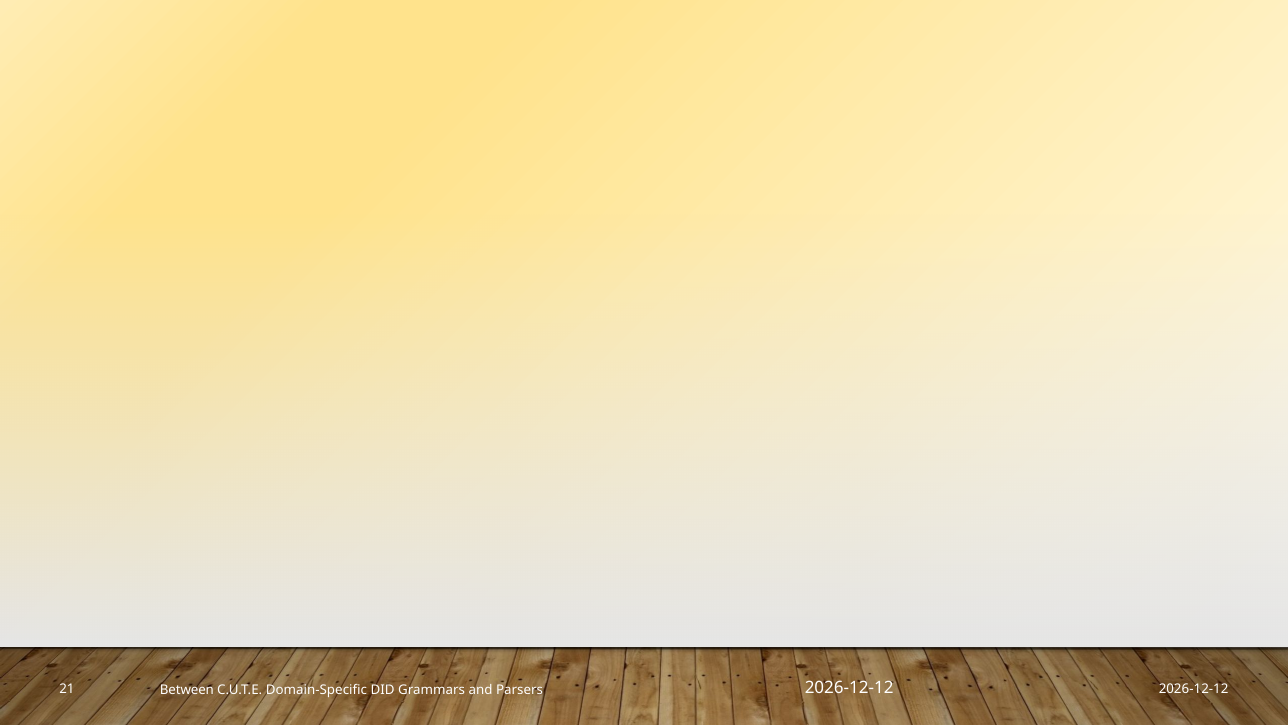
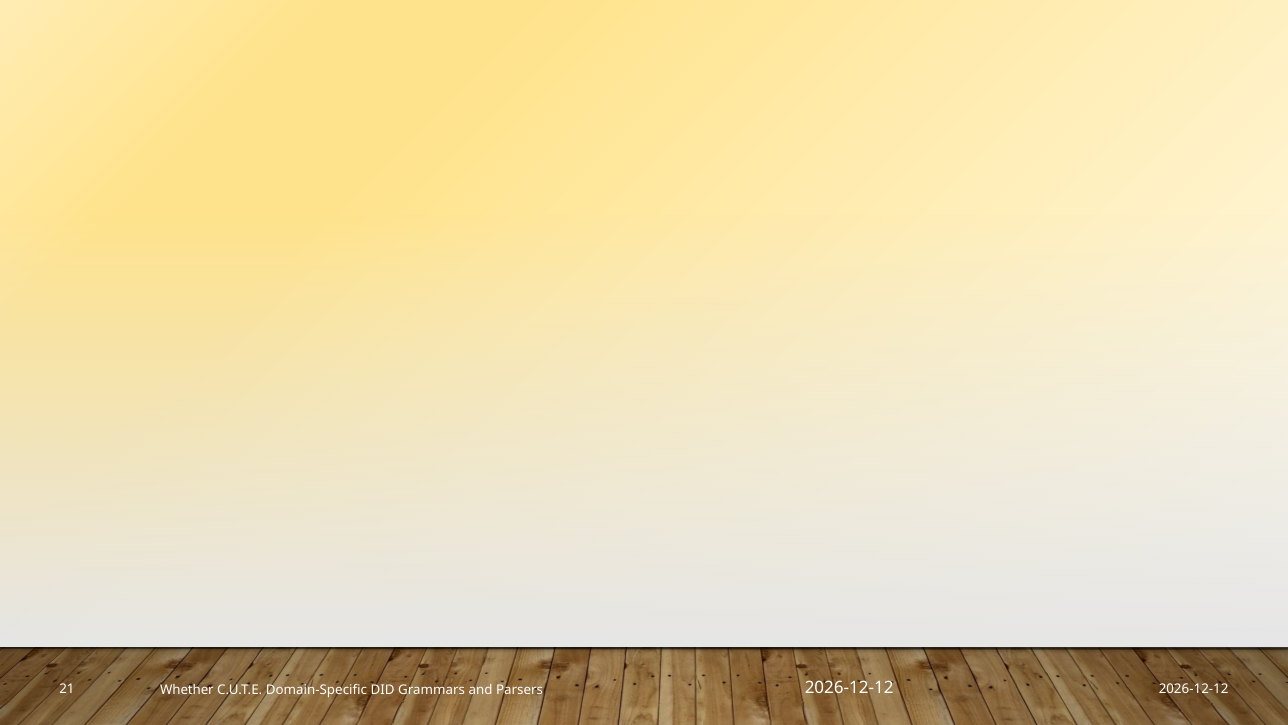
Between: Between -> Whether
